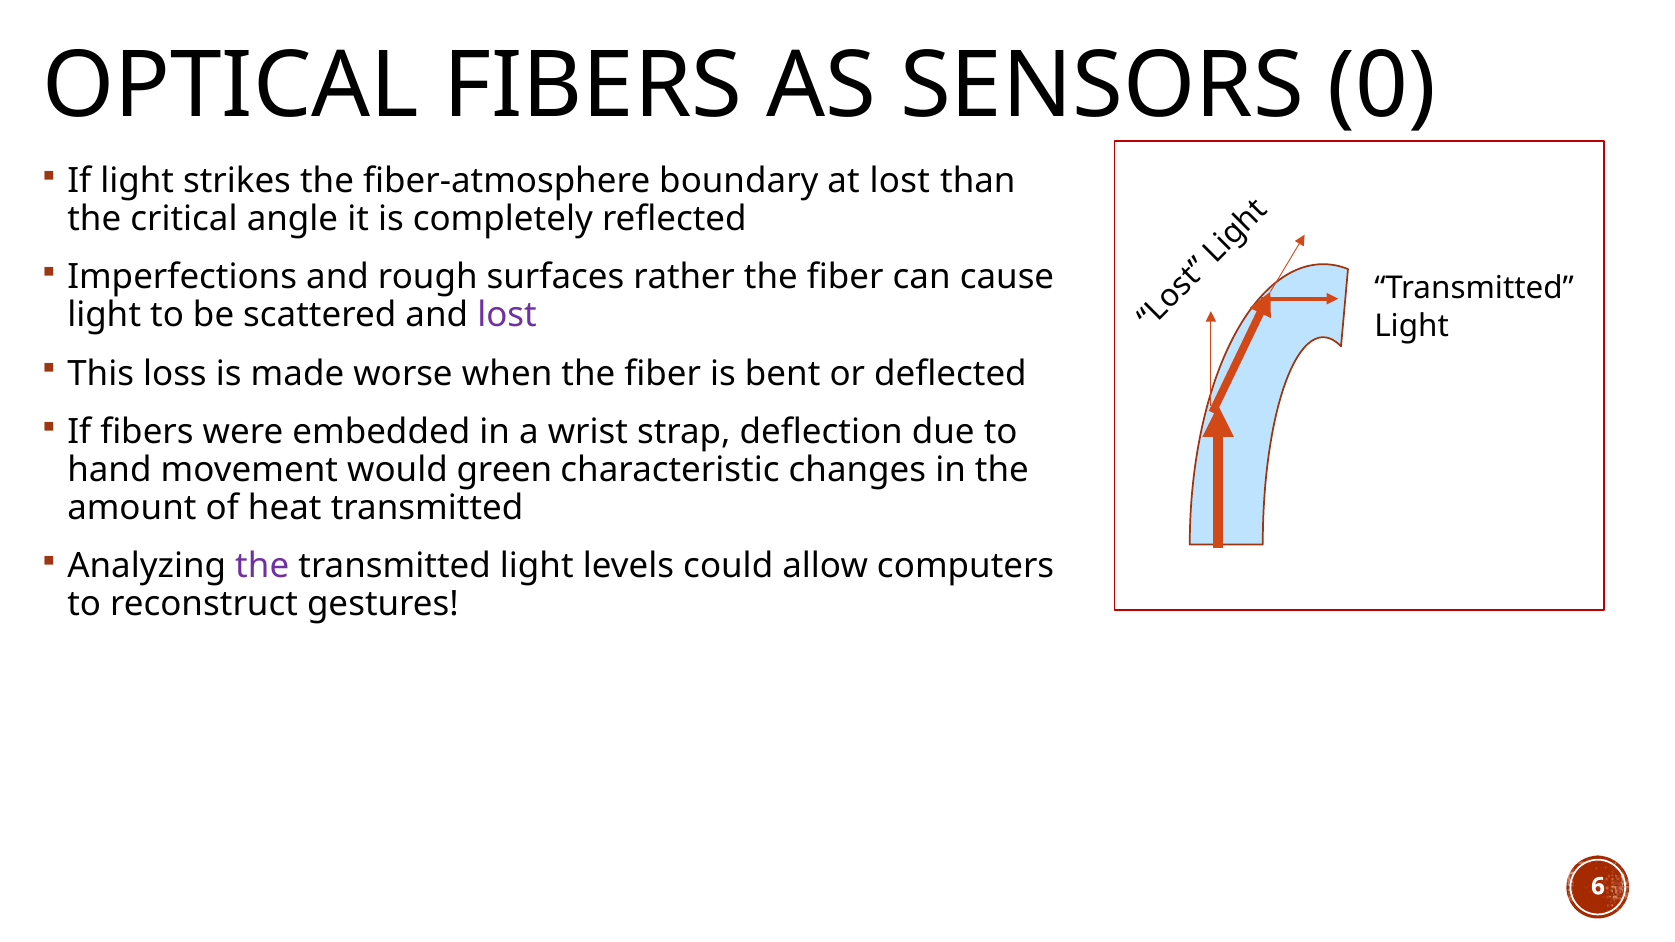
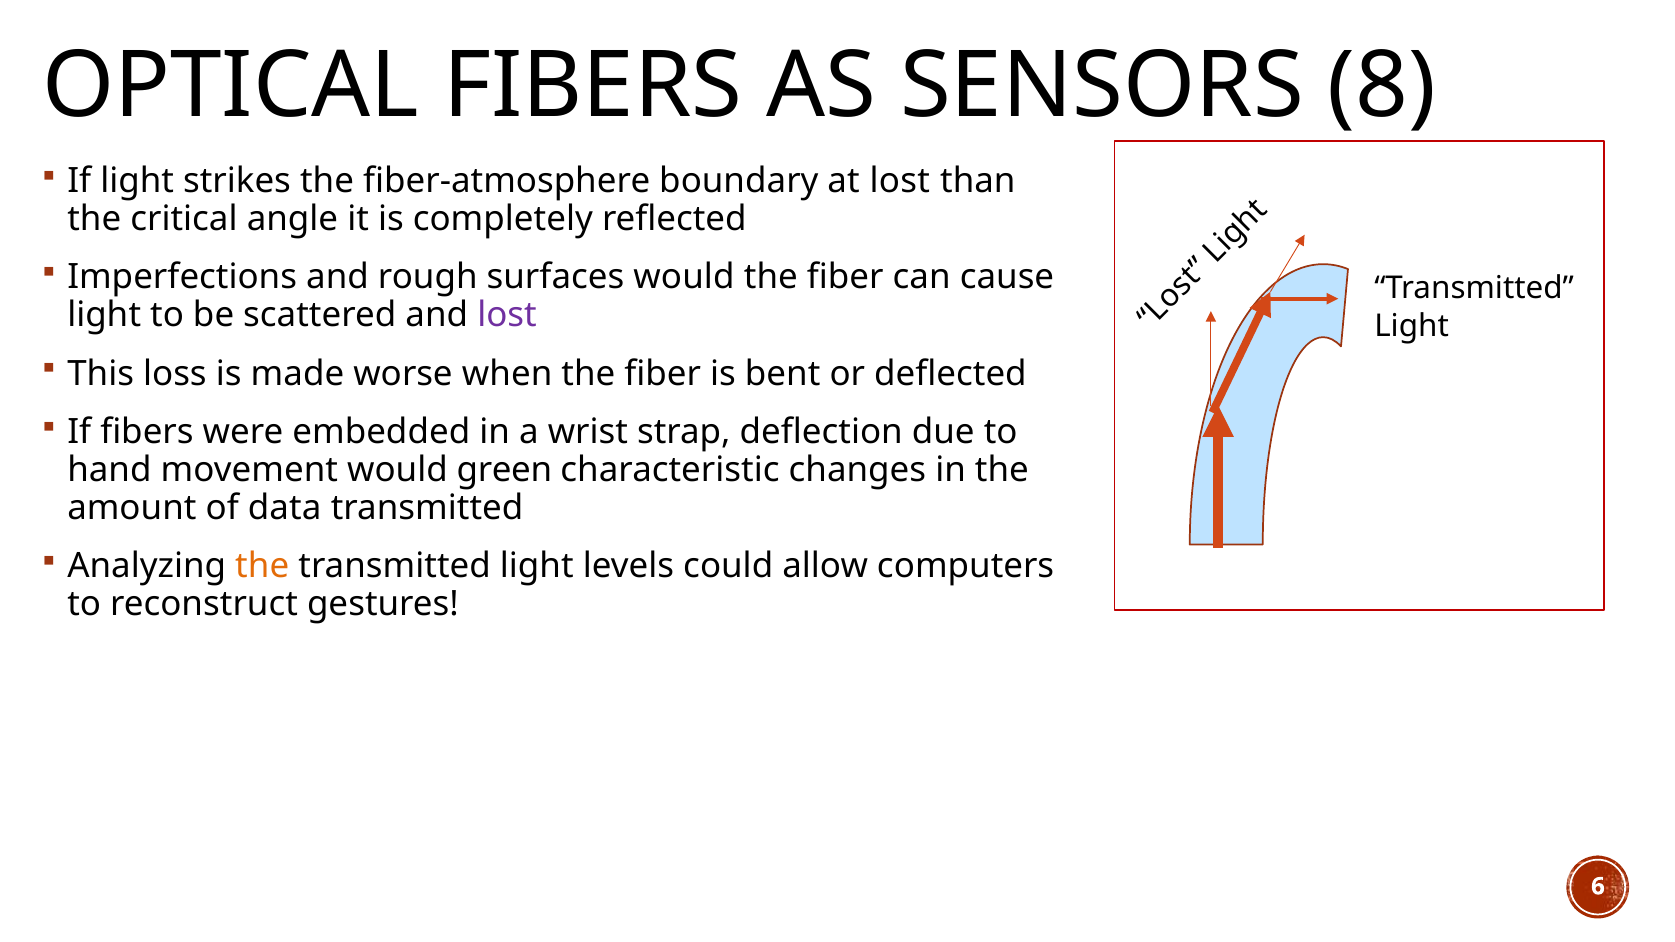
0: 0 -> 8
surfaces rather: rather -> would
heat: heat -> data
the at (262, 566) colour: purple -> orange
